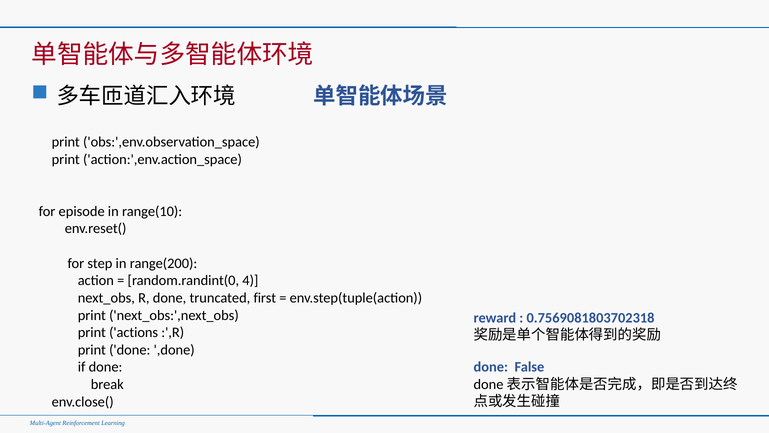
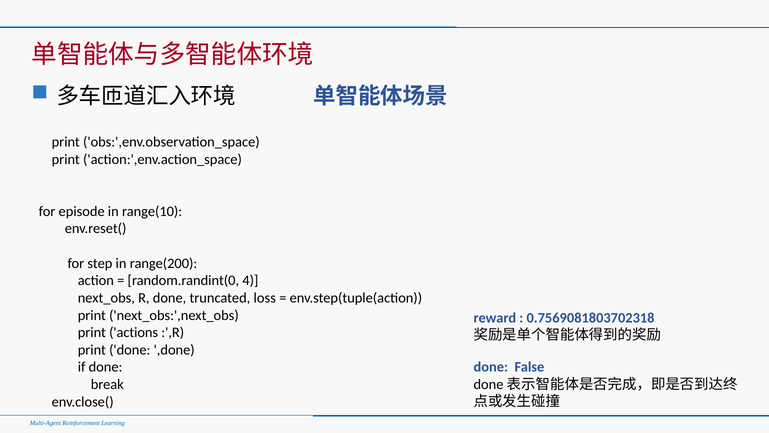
first: first -> loss
